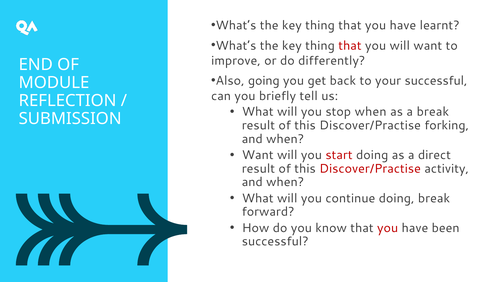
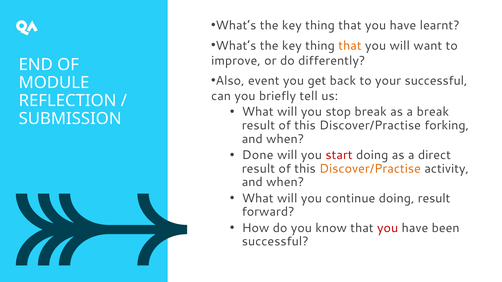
that at (350, 46) colour: red -> orange
going: going -> event
stop when: when -> break
Want at (258, 155): Want -> Done
Discover/Practise at (370, 169) colour: red -> orange
doing break: break -> result
